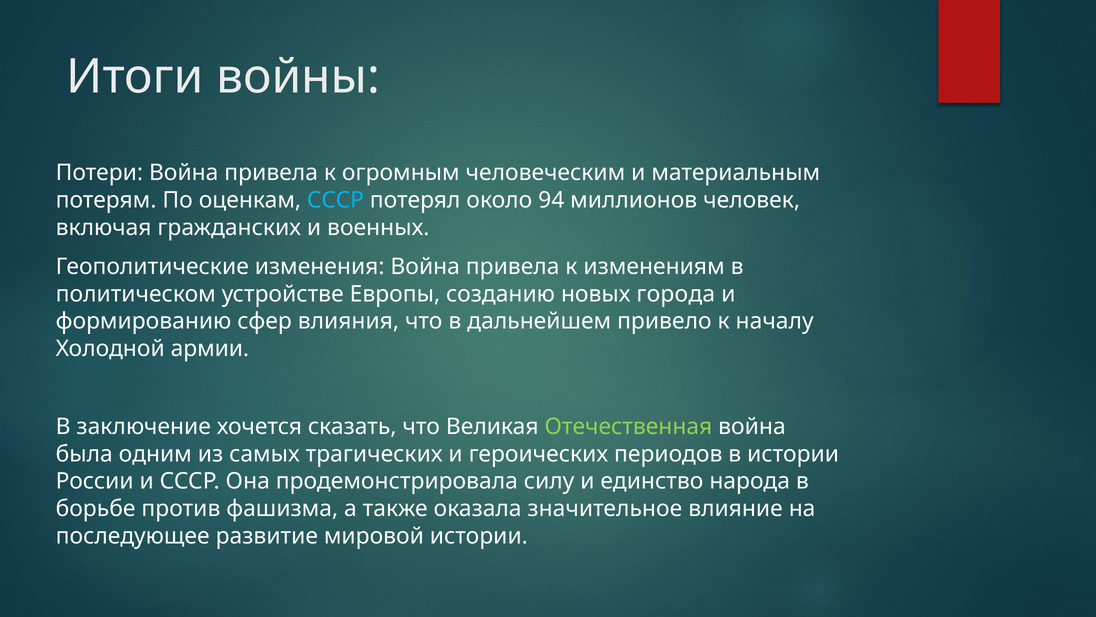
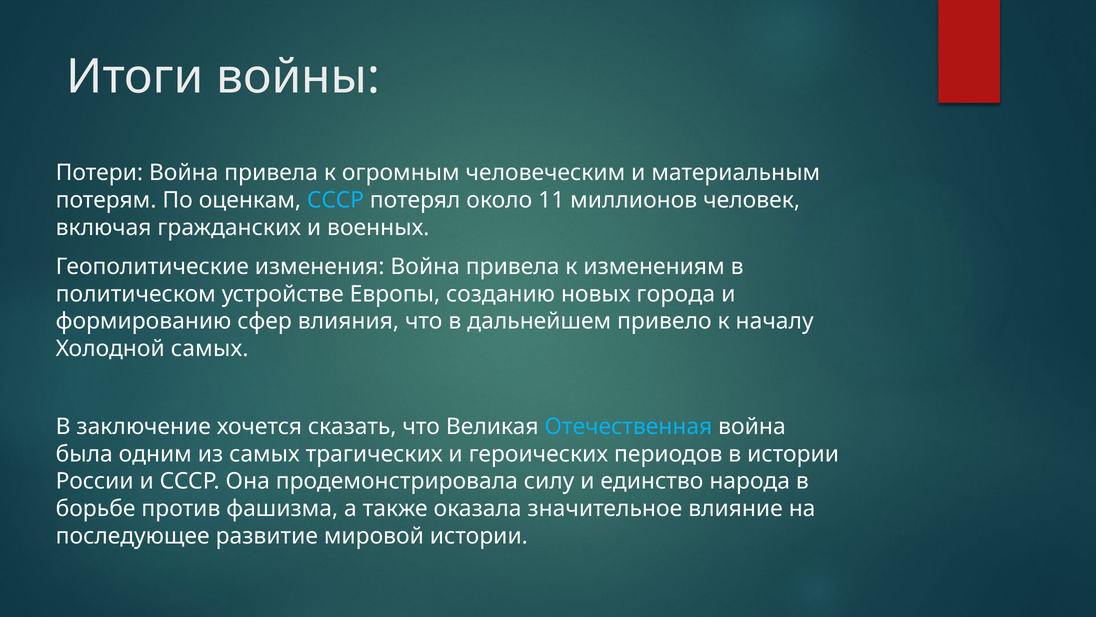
94: 94 -> 11
Холодной армии: армии -> самых
Отечественная colour: light green -> light blue
